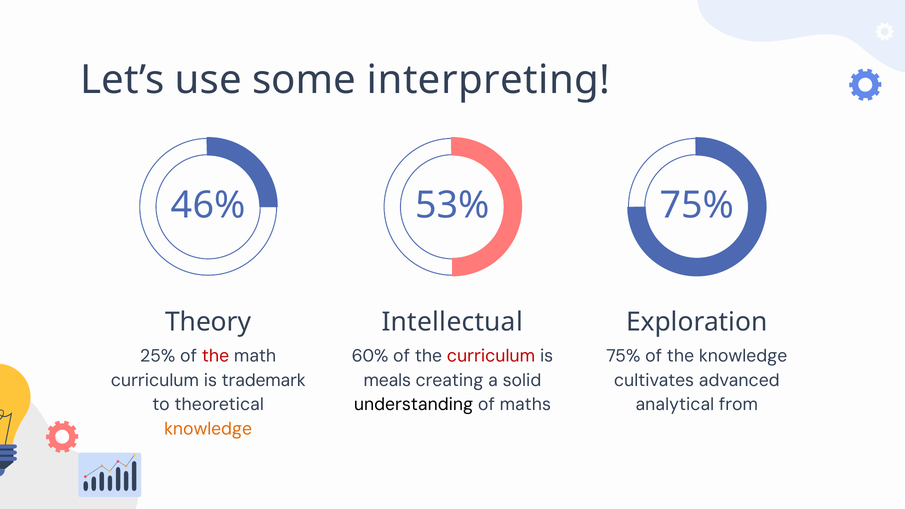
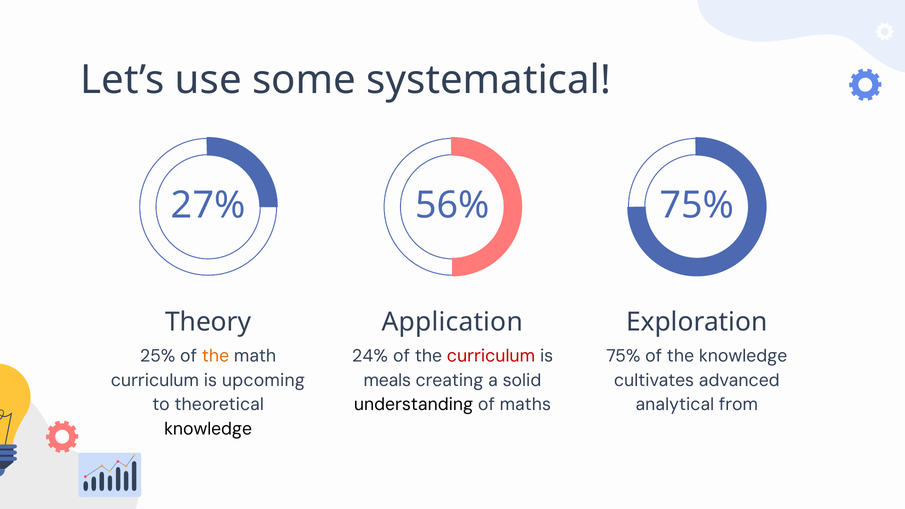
interpreting: interpreting -> systematical
46%: 46% -> 27%
53%: 53% -> 56%
Intellectual: Intellectual -> Application
the at (215, 356) colour: red -> orange
60%: 60% -> 24%
trademark: trademark -> upcoming
knowledge at (208, 429) colour: orange -> black
